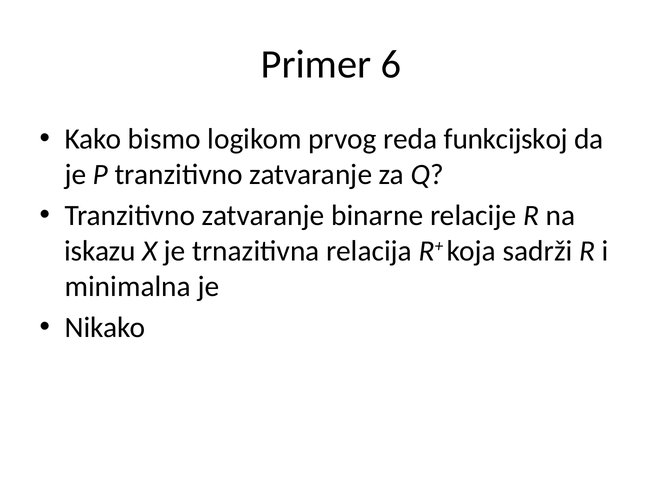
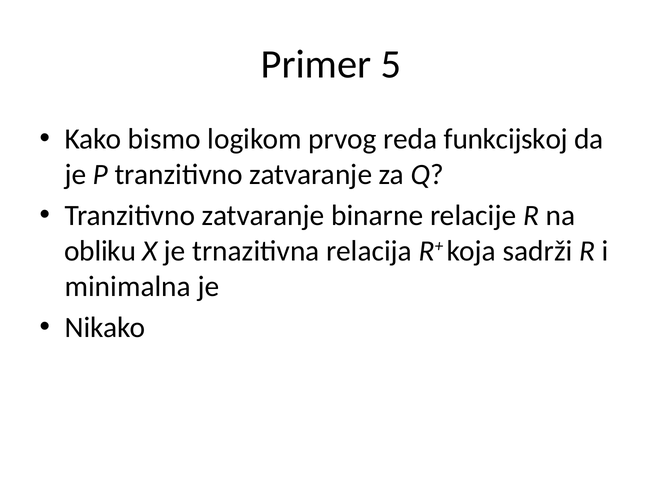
6: 6 -> 5
iskazu: iskazu -> obliku
